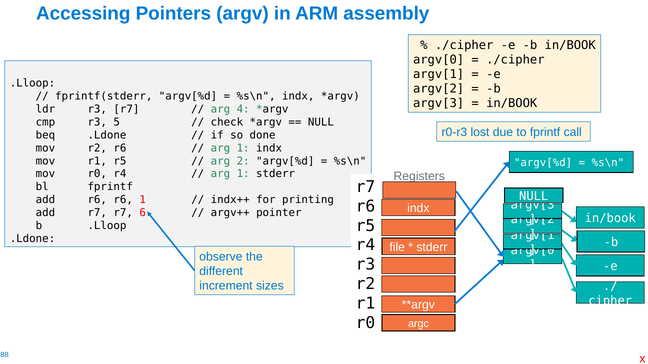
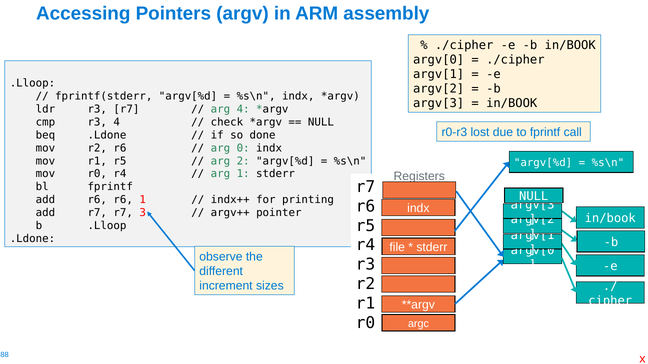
r3 5: 5 -> 4
1 at (243, 148): 1 -> 0
6: 6 -> 3
